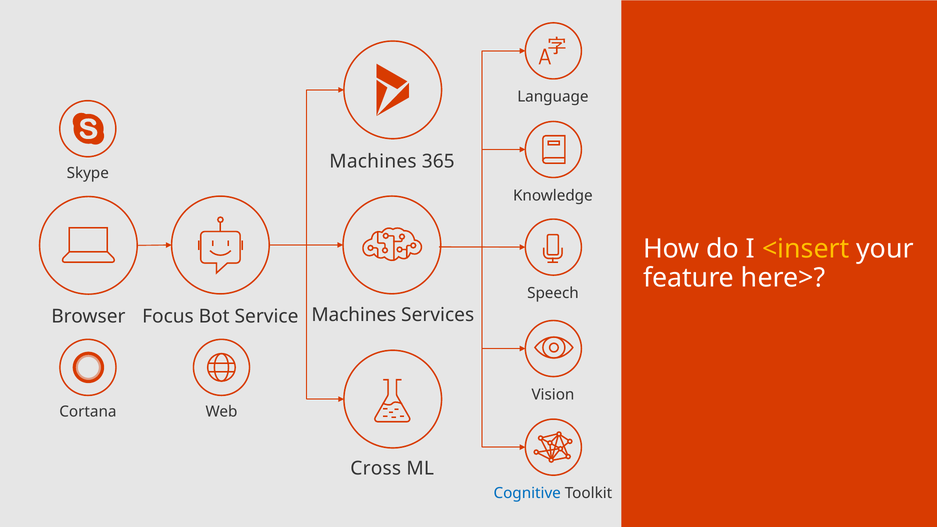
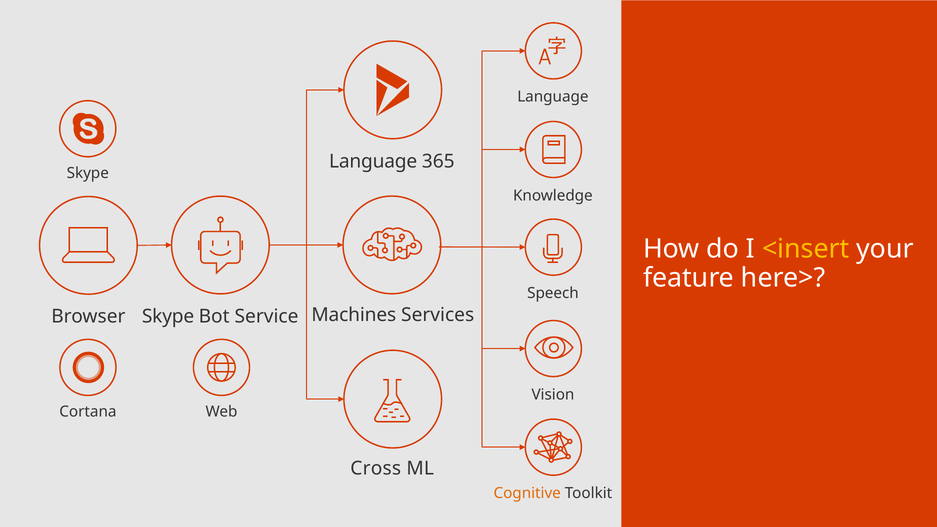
Machines at (373, 161): Machines -> Language
Focus at (168, 316): Focus -> Skype
Cognitive colour: blue -> orange
